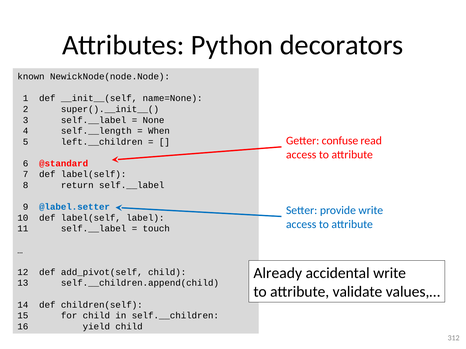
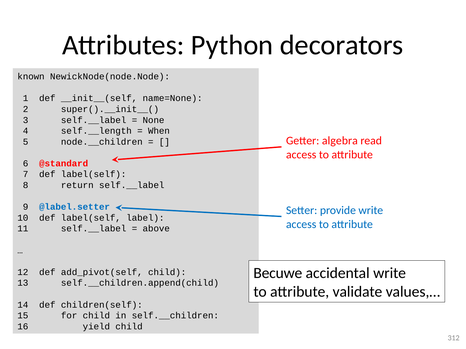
confuse: confuse -> algebra
left.__children: left.__children -> node.__children
touch: touch -> above
Already: Already -> Becuwe
